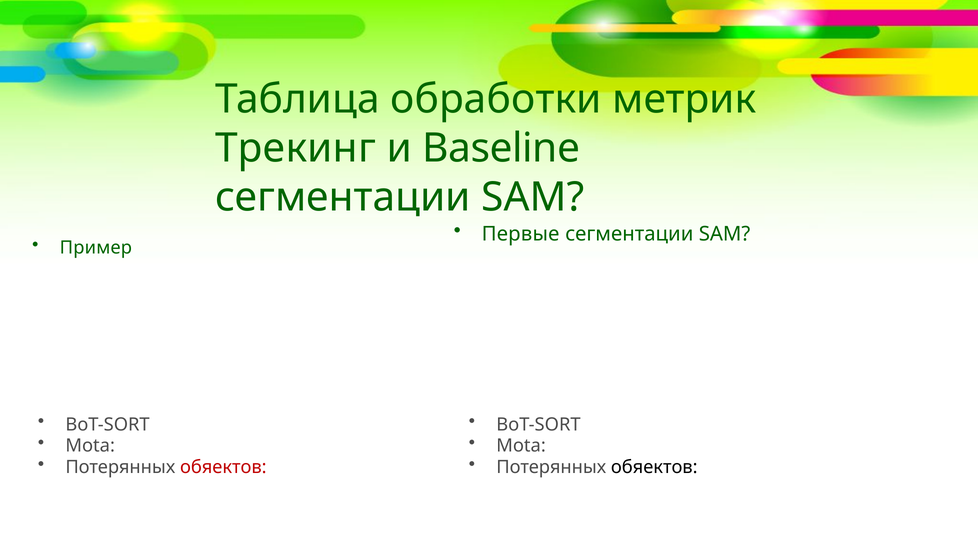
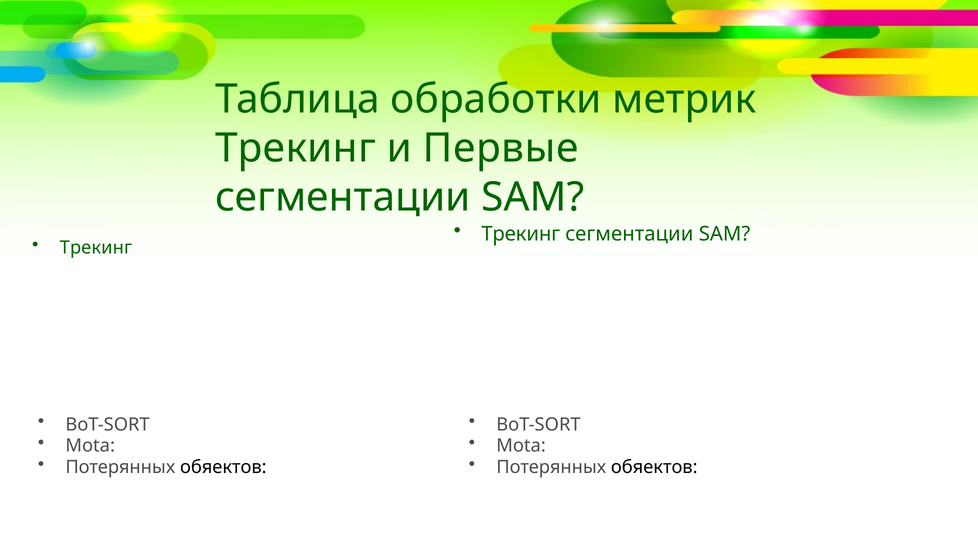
Baseline: Baseline -> Первые
Первые at (521, 234): Первые -> Трекинг
Пример at (96, 248): Пример -> Трекинг
обяектов at (223, 467) colour: red -> black
